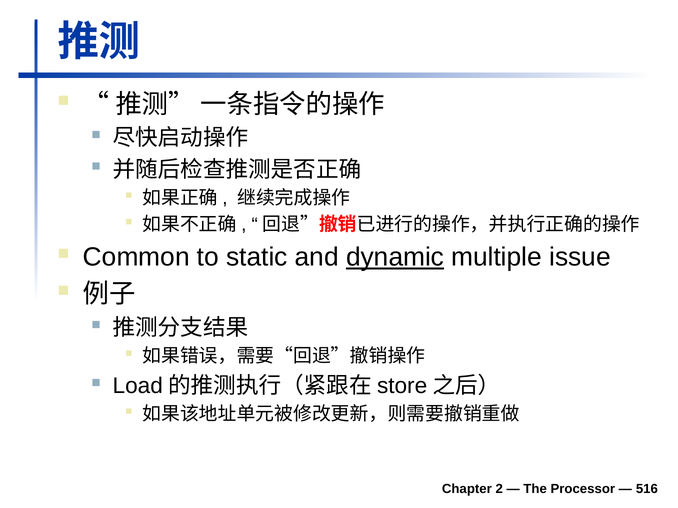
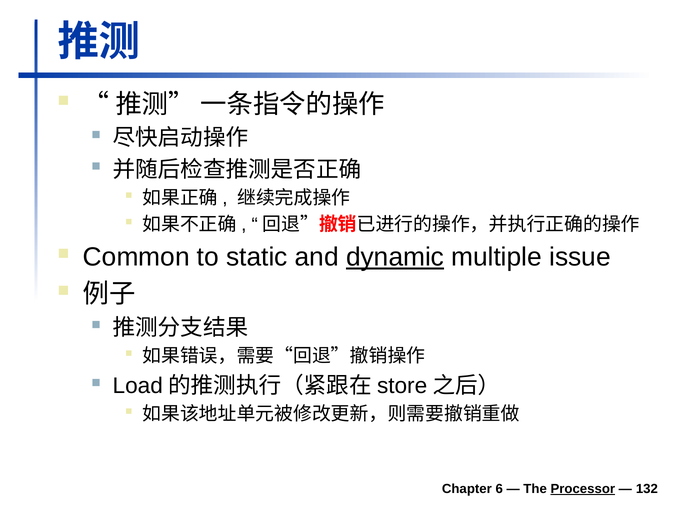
2: 2 -> 6
Processor underline: none -> present
516: 516 -> 132
